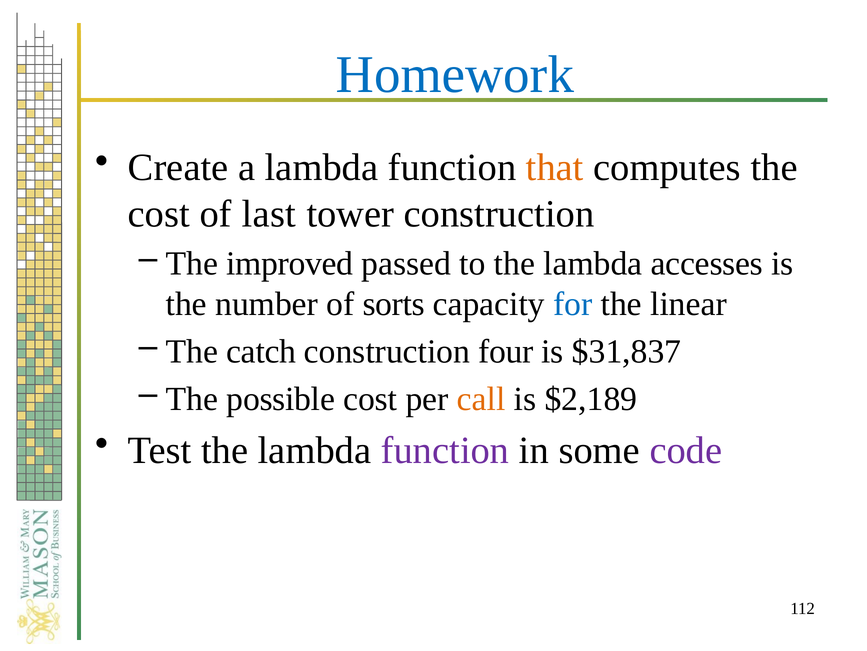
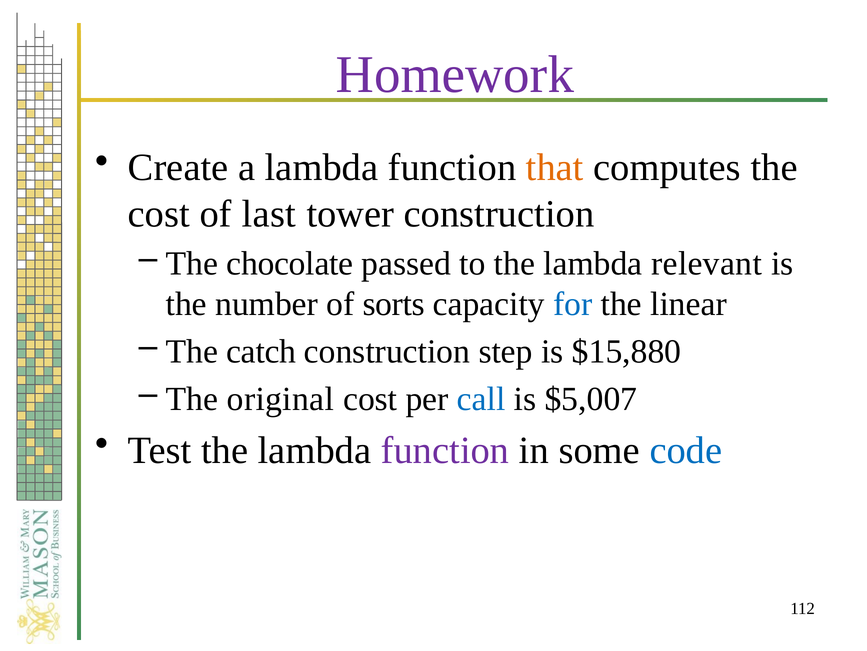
Homework colour: blue -> purple
improved: improved -> chocolate
accesses: accesses -> relevant
four: four -> step
$31,837: $31,837 -> $15,880
possible: possible -> original
call colour: orange -> blue
$2,189: $2,189 -> $5,007
code colour: purple -> blue
